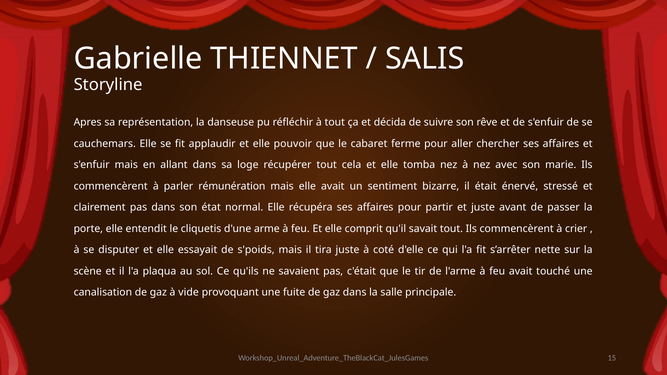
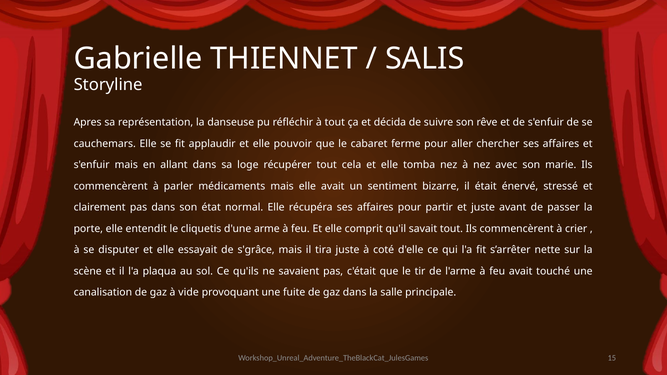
rémunération: rémunération -> médicaments
s'poids: s'poids -> s'grâce
